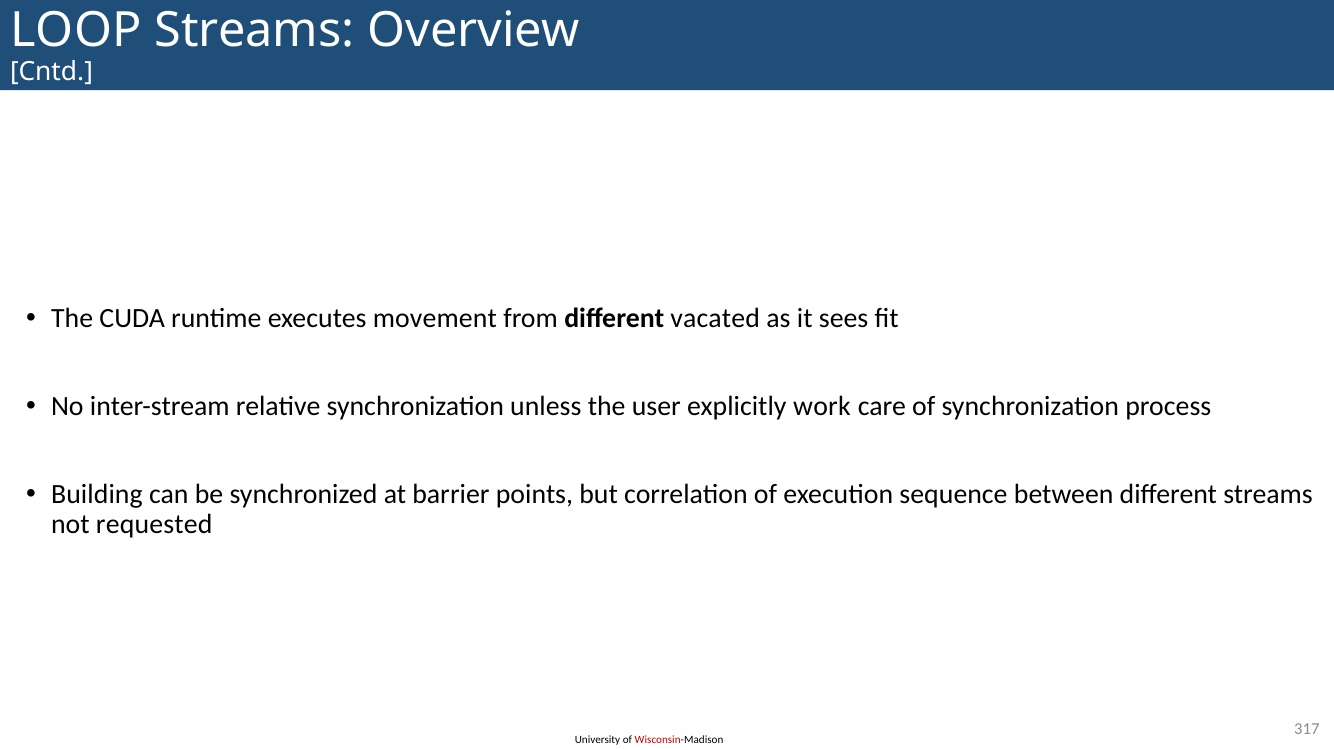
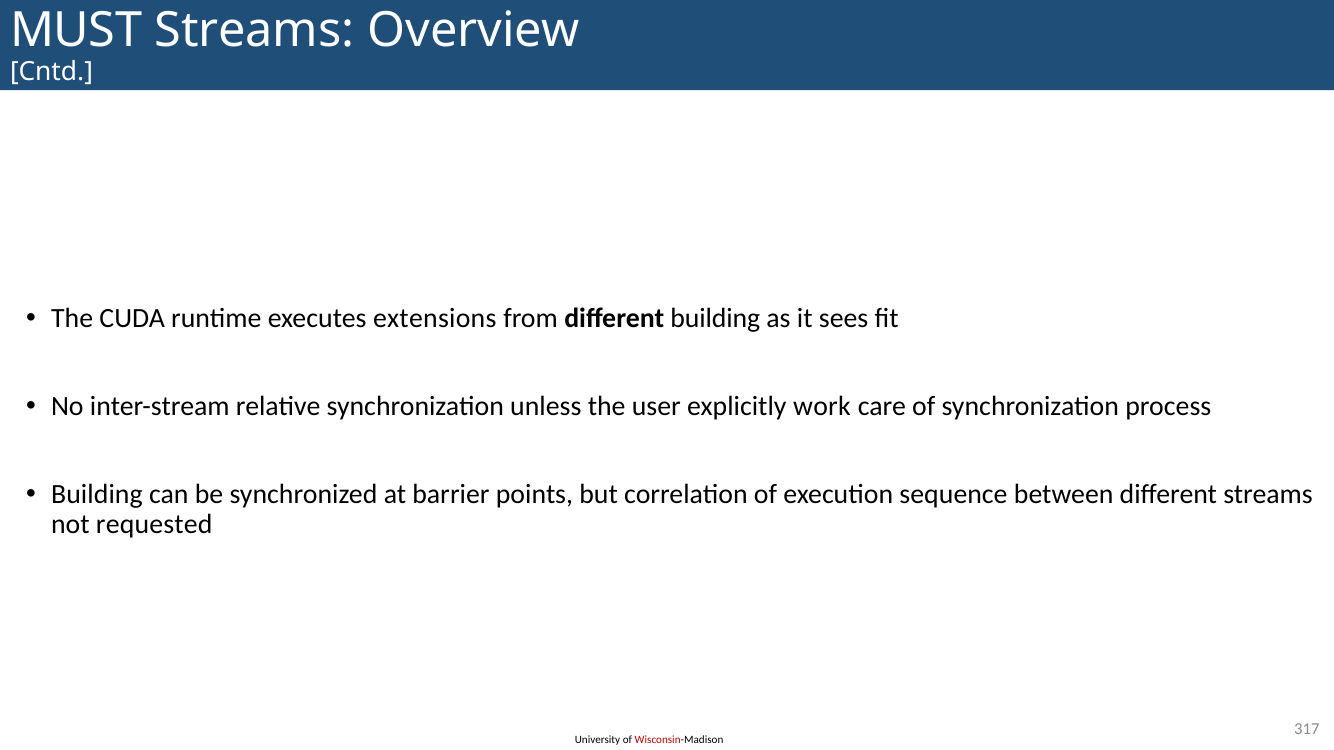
LOOP: LOOP -> MUST
movement: movement -> extensions
different vacated: vacated -> building
